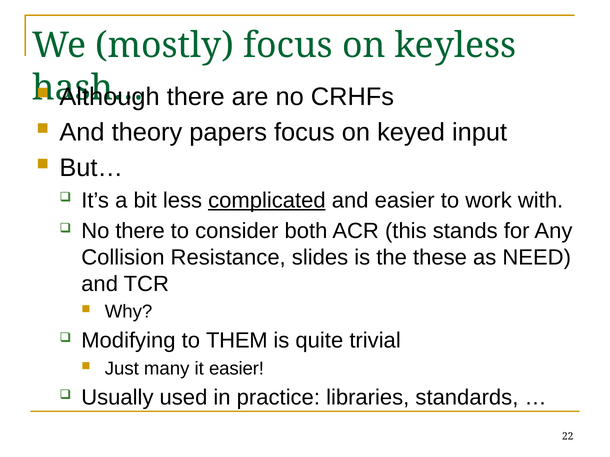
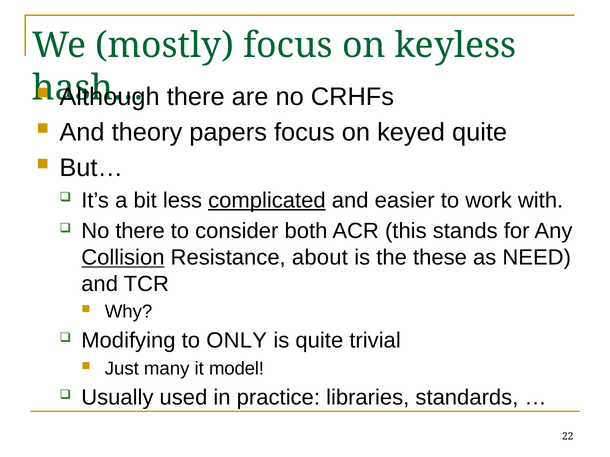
keyed input: input -> quite
Collision underline: none -> present
slides: slides -> about
THEM: THEM -> ONLY
it easier: easier -> model
